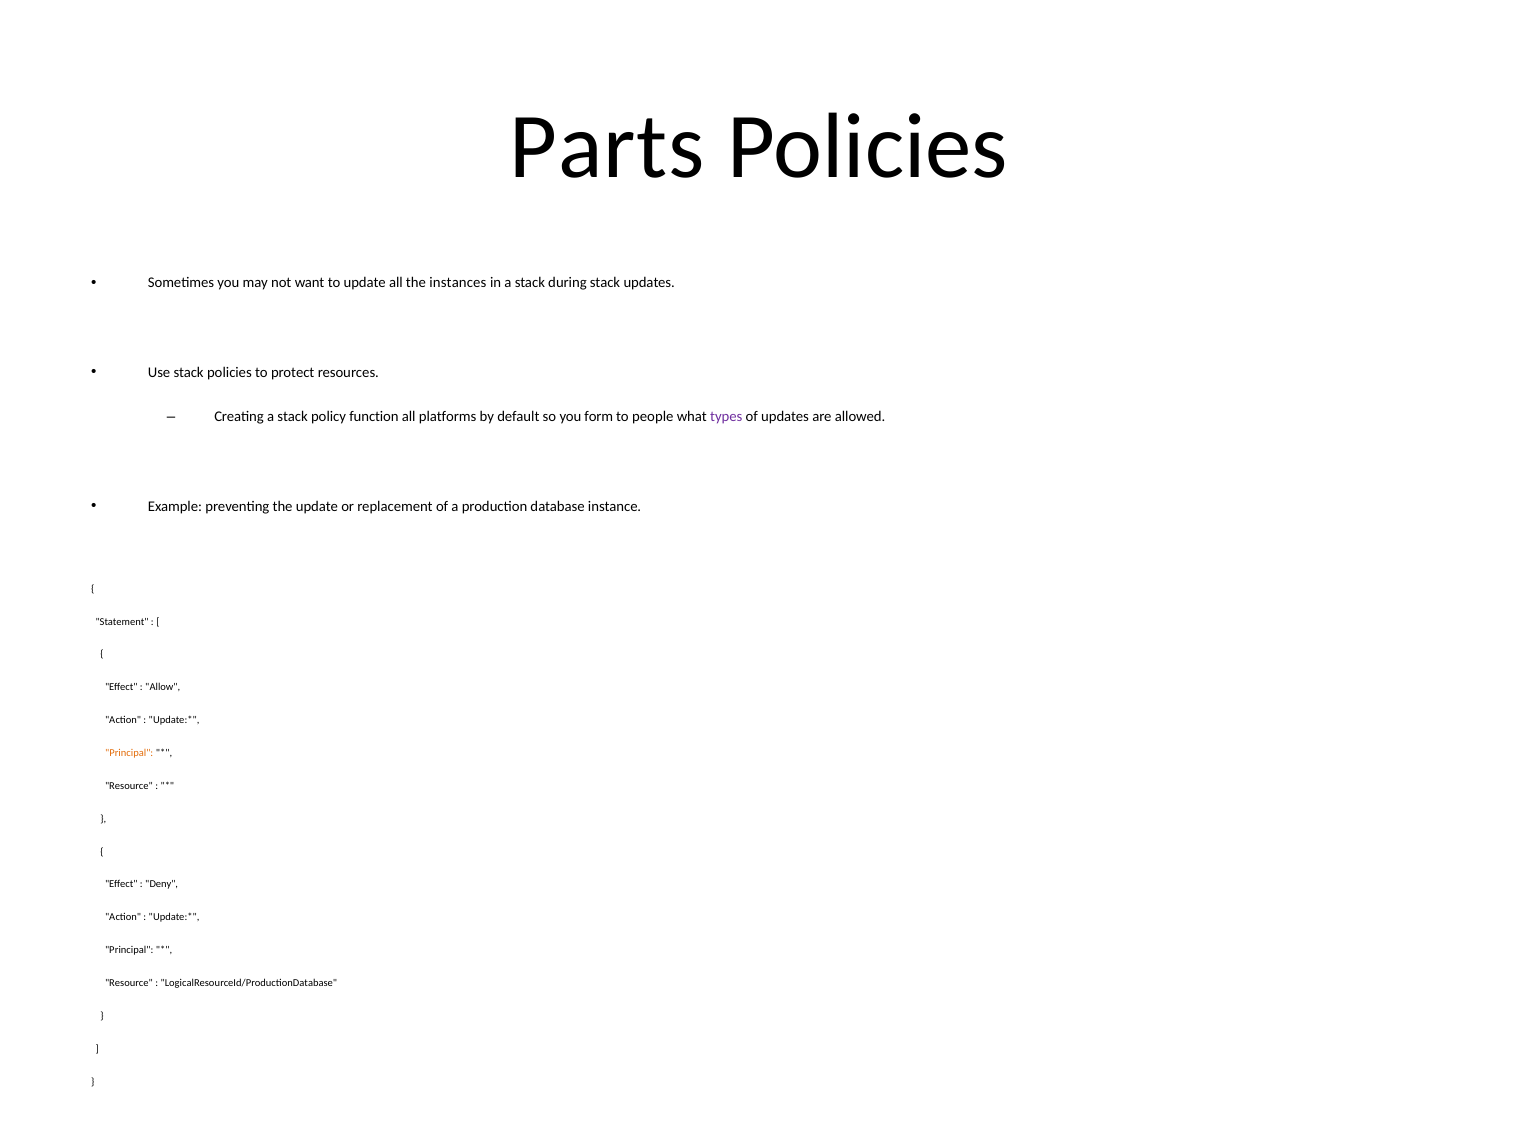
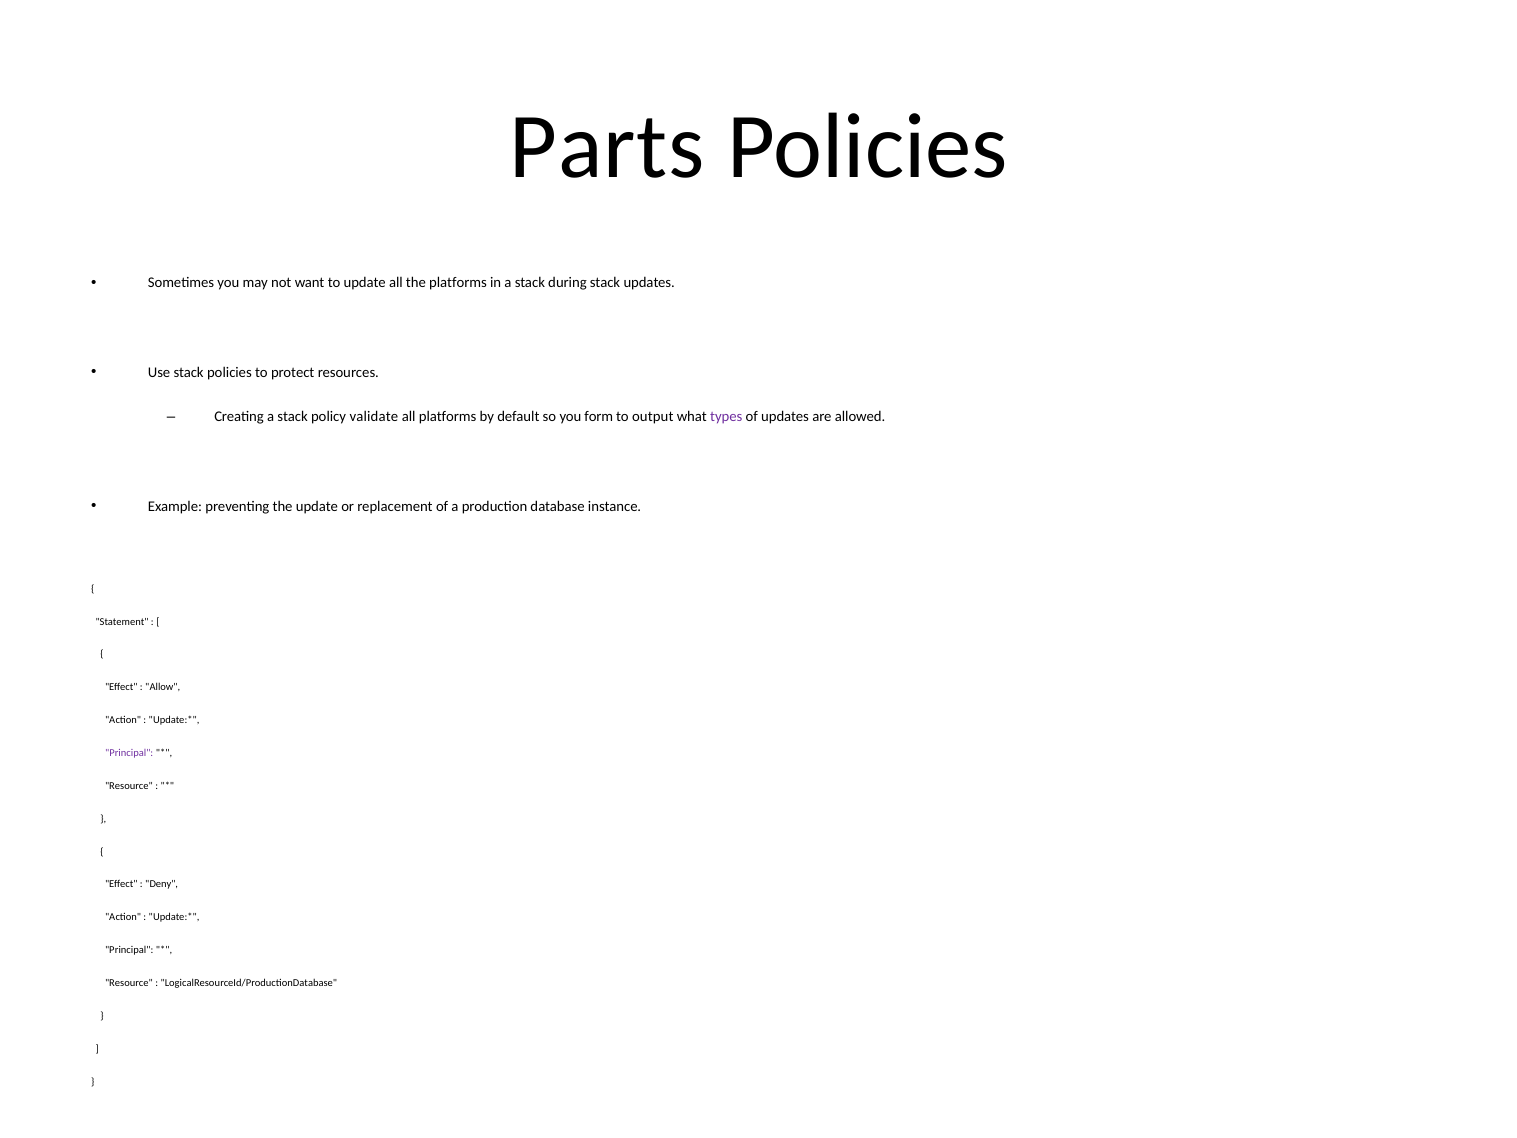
the instances: instances -> platforms
function: function -> validate
people: people -> output
Principal at (129, 753) colour: orange -> purple
